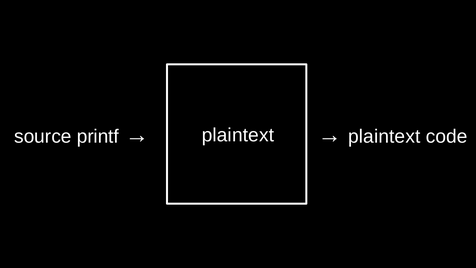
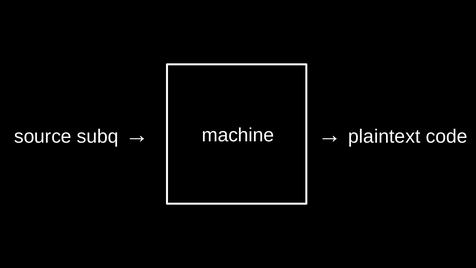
plaintext at (238, 135): plaintext -> machine
printf: printf -> subq
